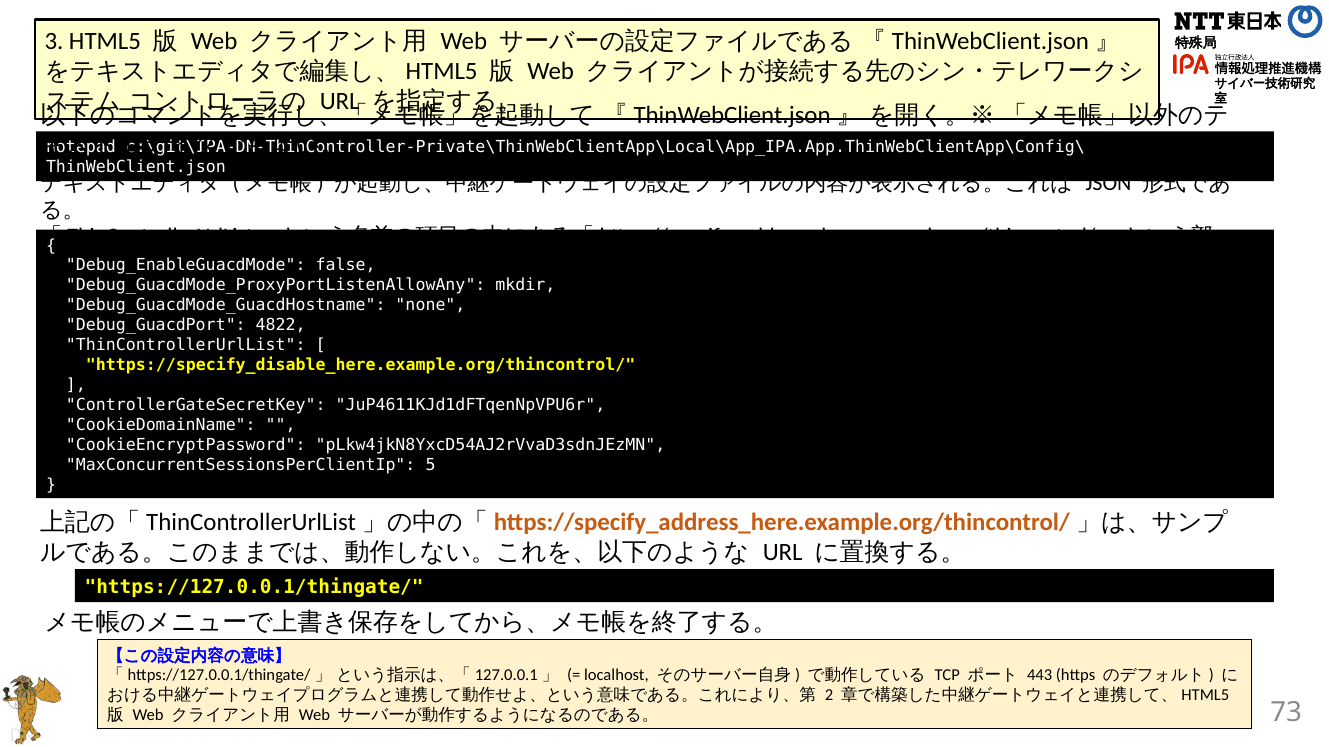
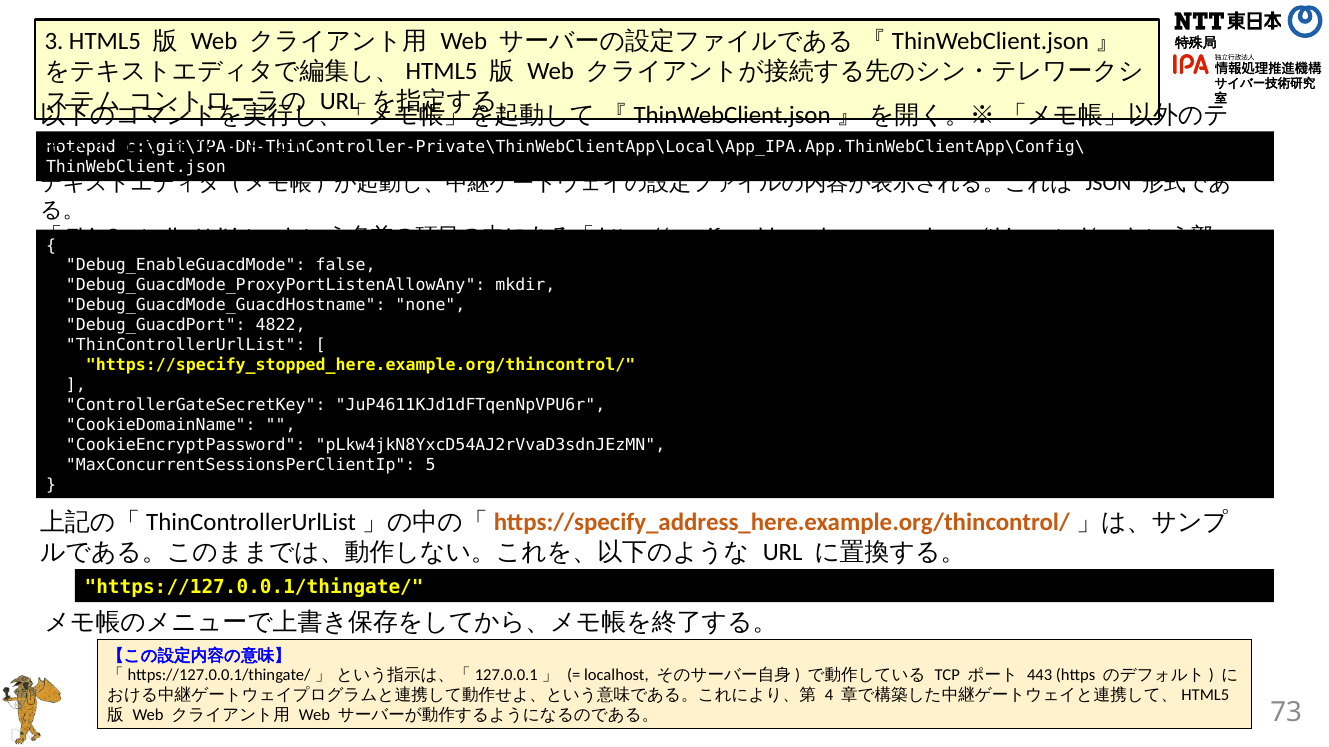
https://specify_disable_here.example.org/thincontrol/: https://specify_disable_here.example.org/thincontrol/ -> https://specify_stopped_here.example.org/thincontrol/
2: 2 -> 4
